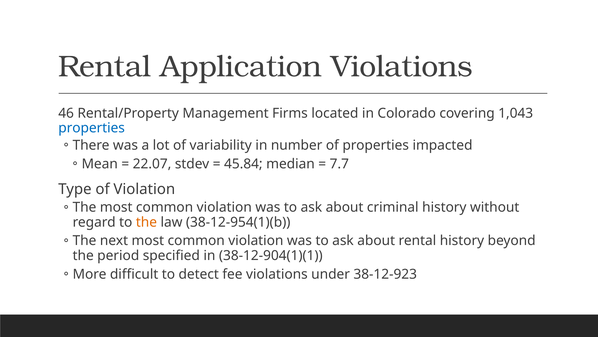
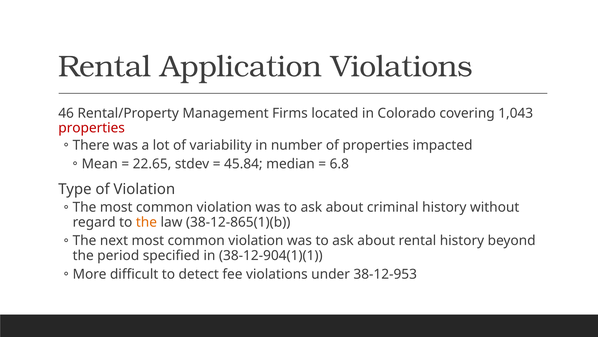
properties at (92, 128) colour: blue -> red
22.07: 22.07 -> 22.65
7.7: 7.7 -> 6.8
38-12-954(1)(b: 38-12-954(1)(b -> 38-12-865(1)(b
38-12-923: 38-12-923 -> 38-12-953
